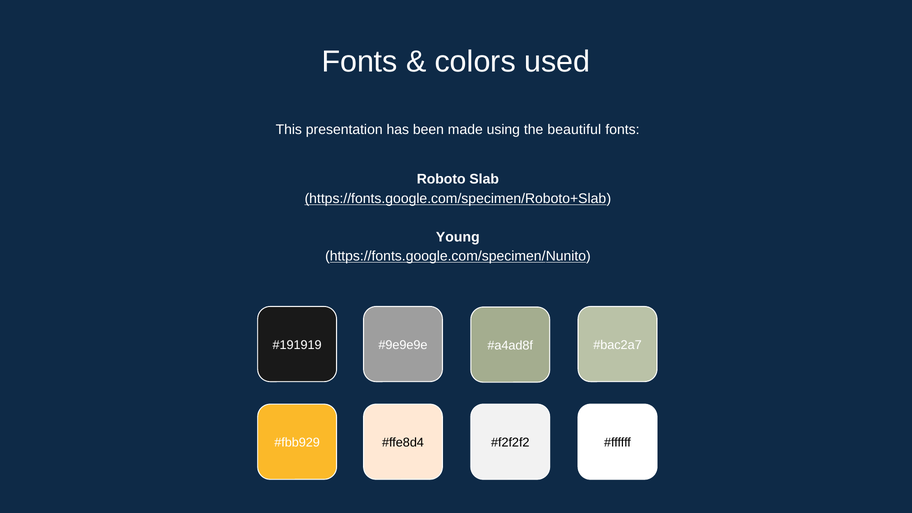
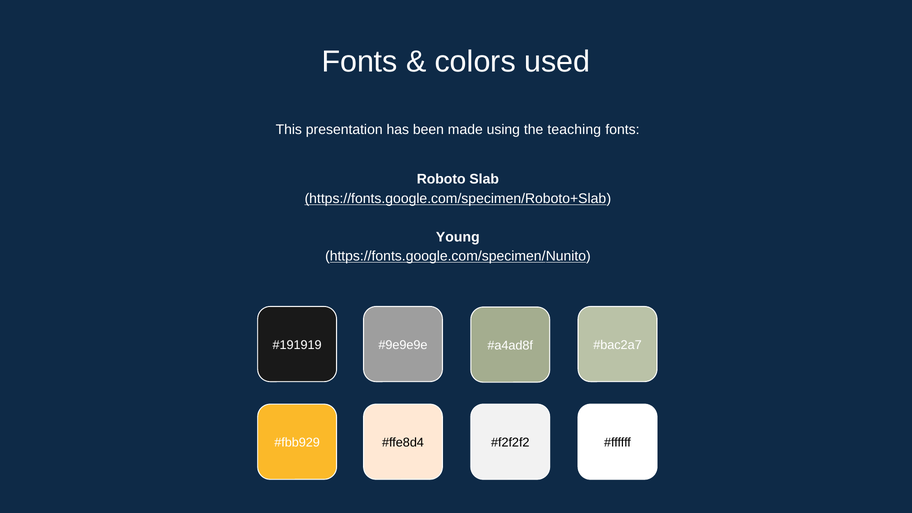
beautiful: beautiful -> teaching
